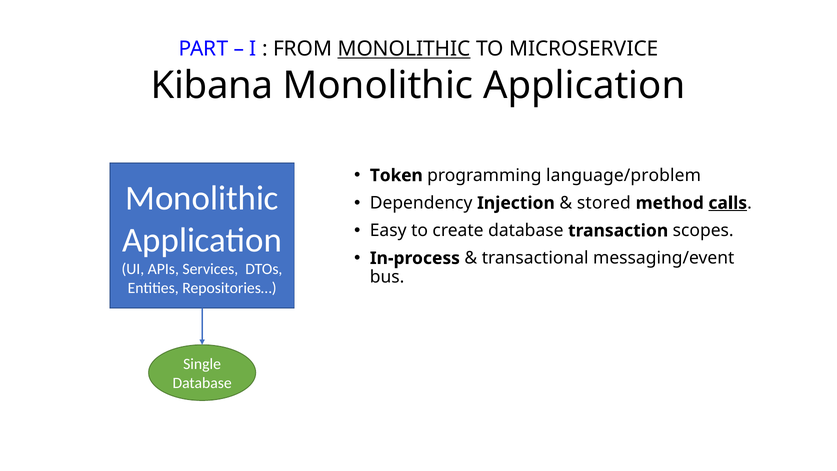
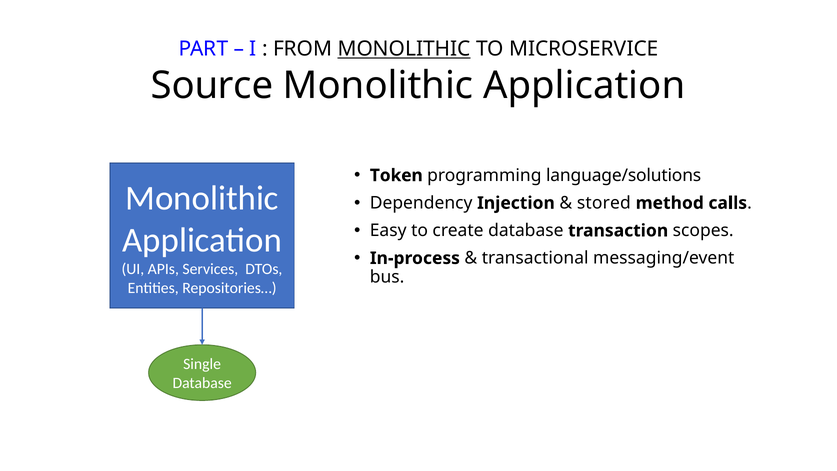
Kibana: Kibana -> Source
language/problem: language/problem -> language/solutions
calls underline: present -> none
